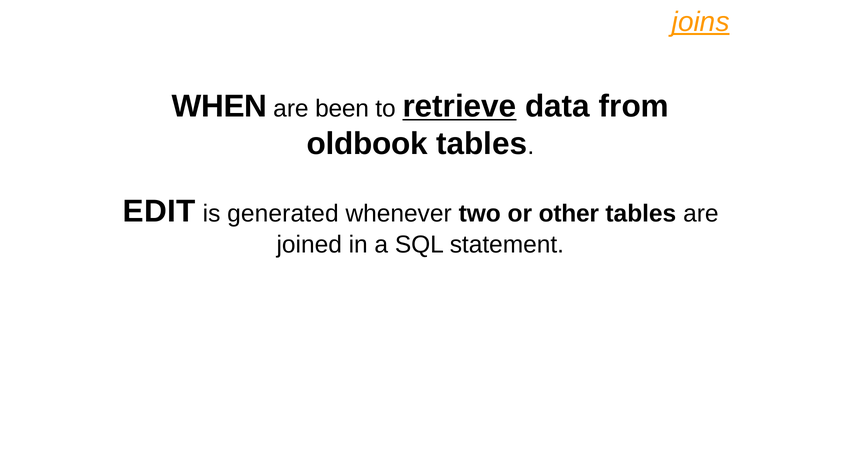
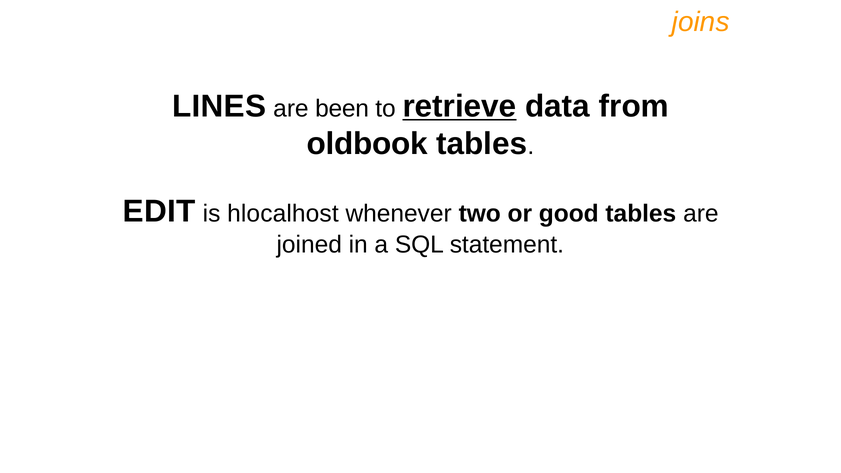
joins underline: present -> none
WHEN: WHEN -> LINES
generated: generated -> hlocalhost
other: other -> good
